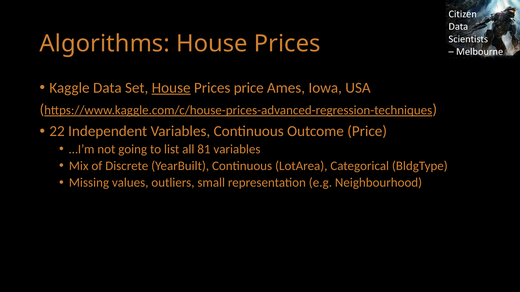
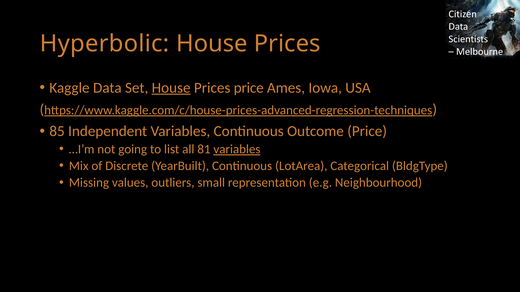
Algorithms: Algorithms -> Hyperbolic
22: 22 -> 85
variables at (237, 149) underline: none -> present
